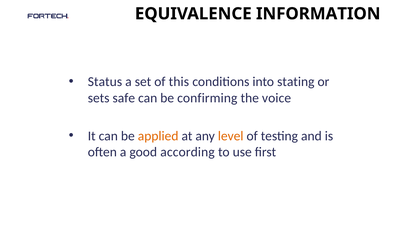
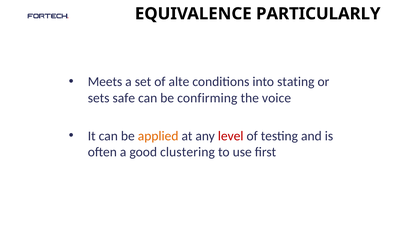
INFORMATION: INFORMATION -> PARTICULARLY
Status: Status -> Meets
this: this -> alte
level colour: orange -> red
according: according -> clustering
